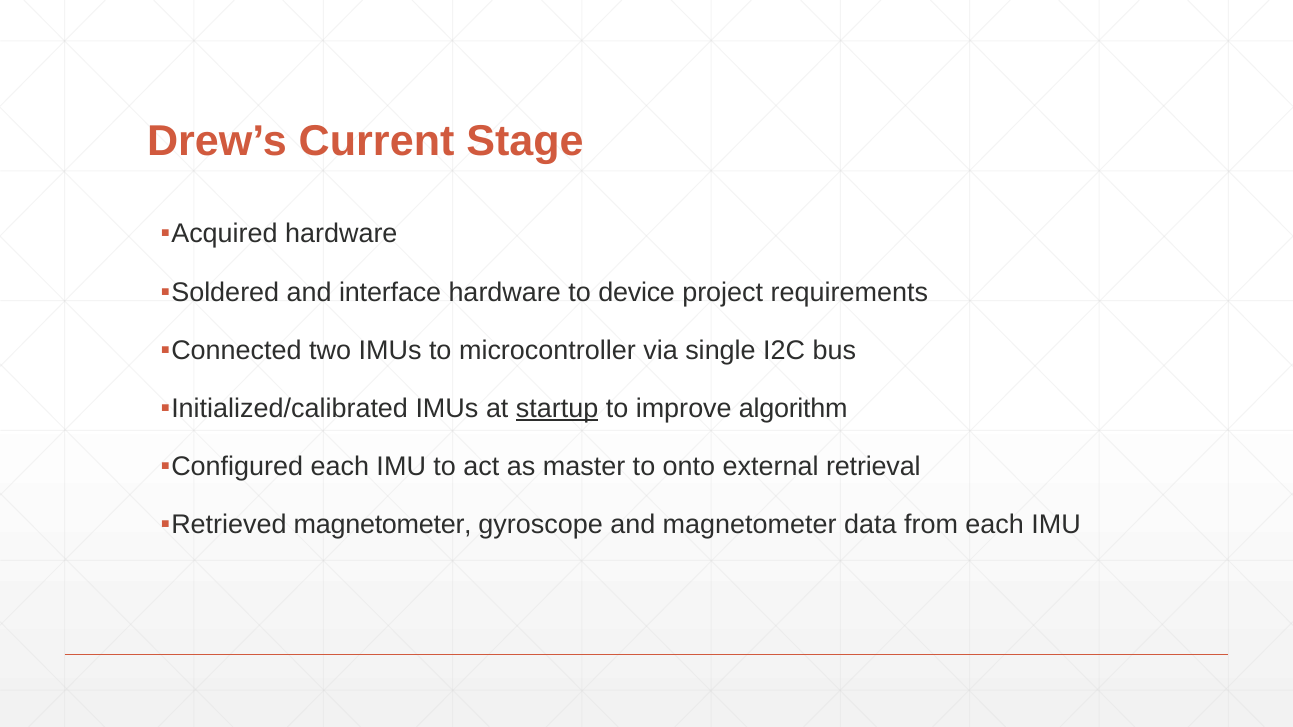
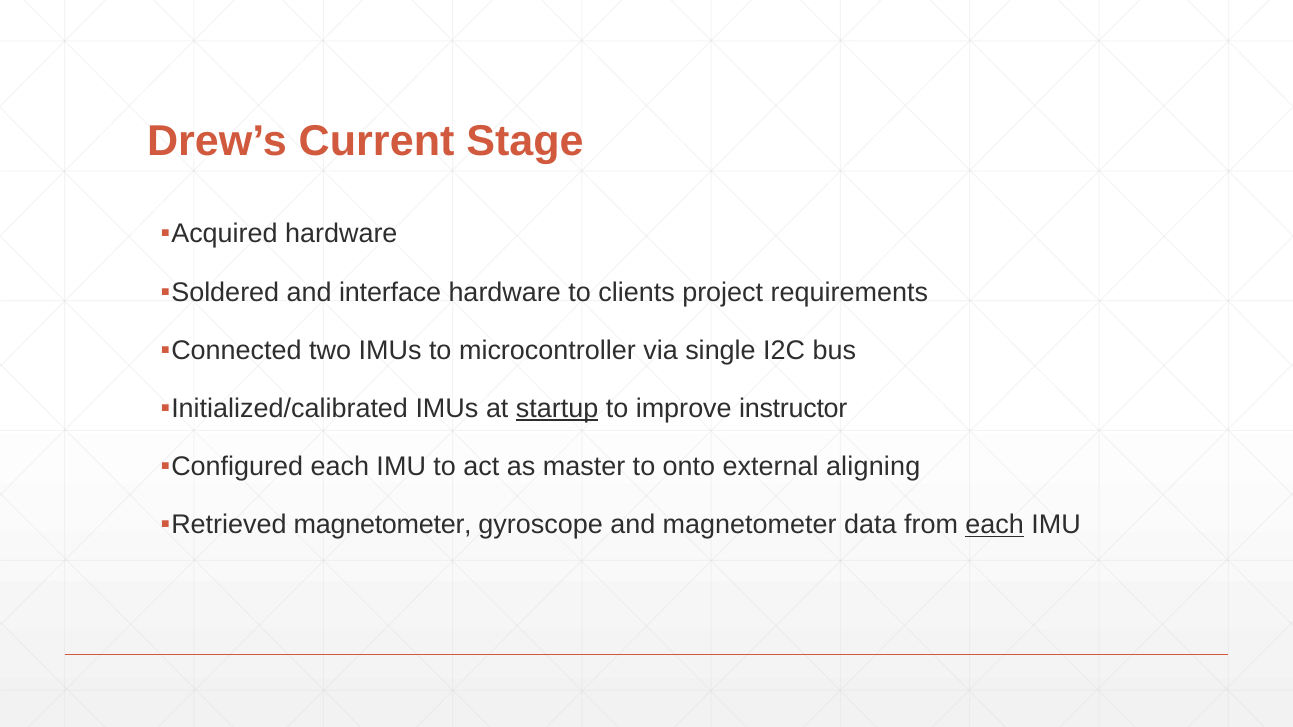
device: device -> clients
algorithm: algorithm -> instructor
retrieval: retrieval -> aligning
each at (995, 525) underline: none -> present
